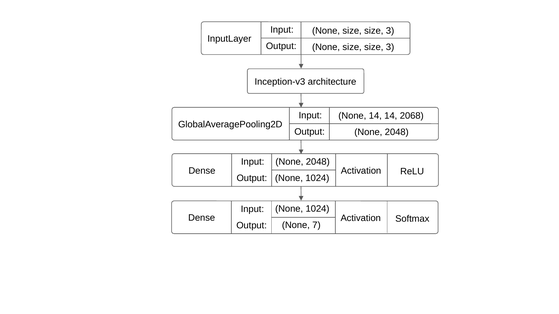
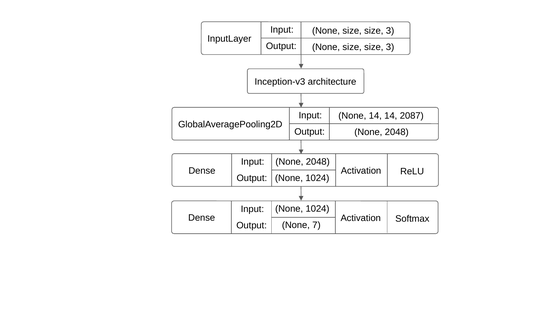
2068: 2068 -> 2087
